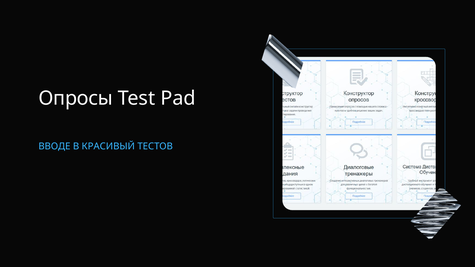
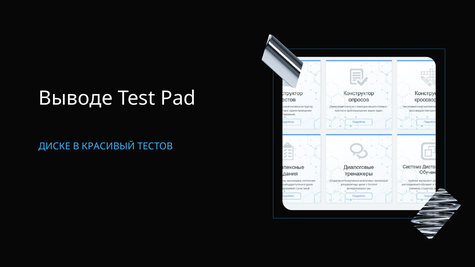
Опросы: Опросы -> Выводе
ВВОДЕ: ВВОДЕ -> ДИСКЕ
